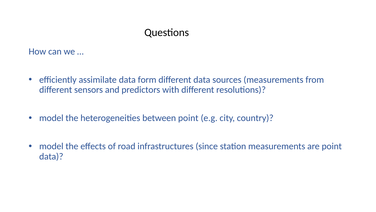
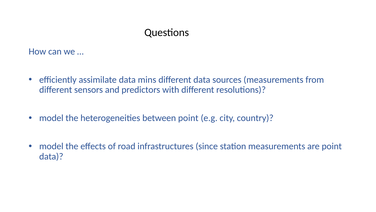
form: form -> mins
